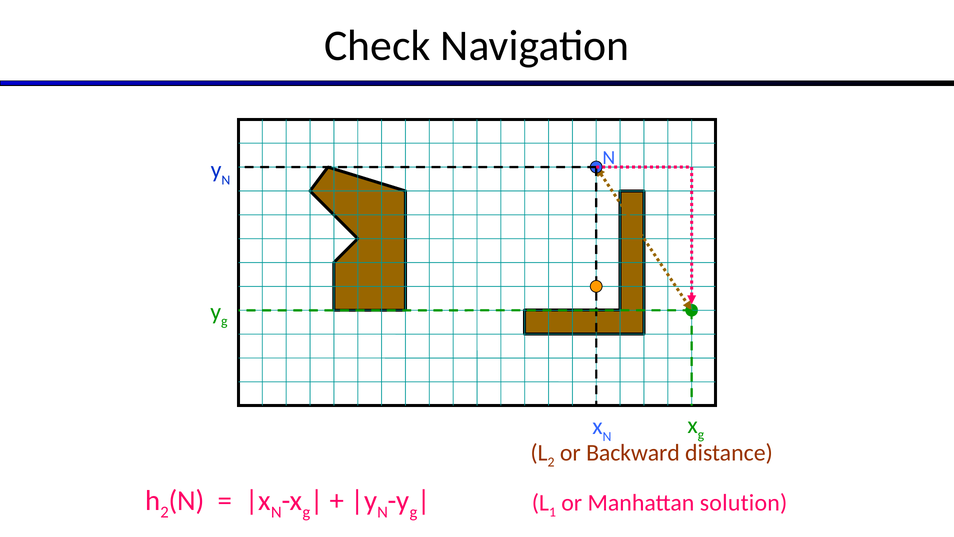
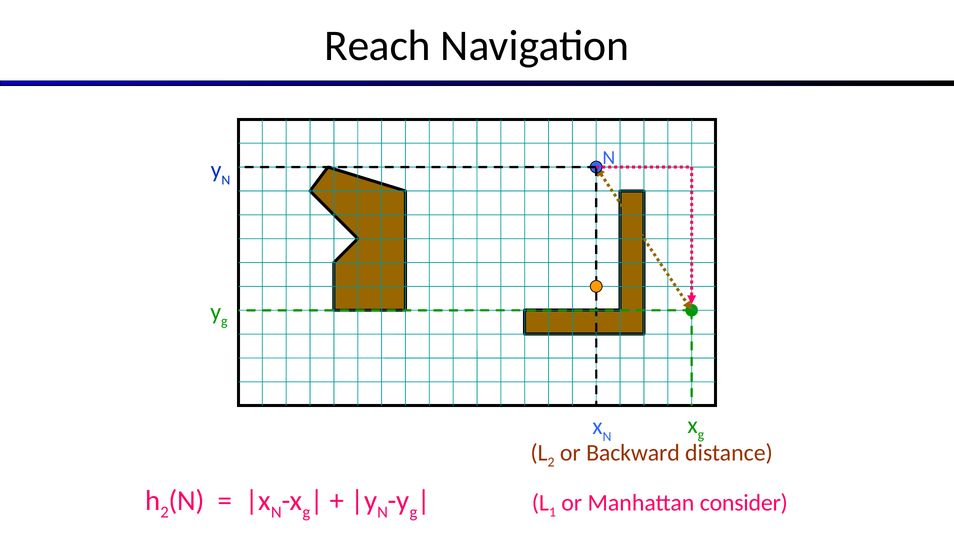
Check: Check -> Reach
solution: solution -> consider
